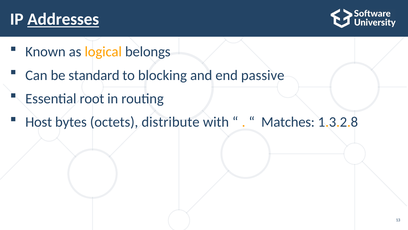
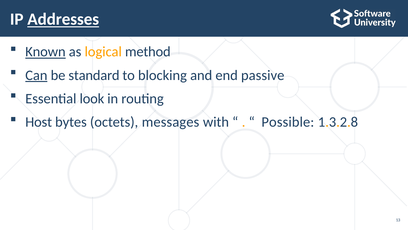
Known underline: none -> present
belongs: belongs -> method
Can underline: none -> present
root: root -> look
distribute: distribute -> messages
Matches: Matches -> Possible
